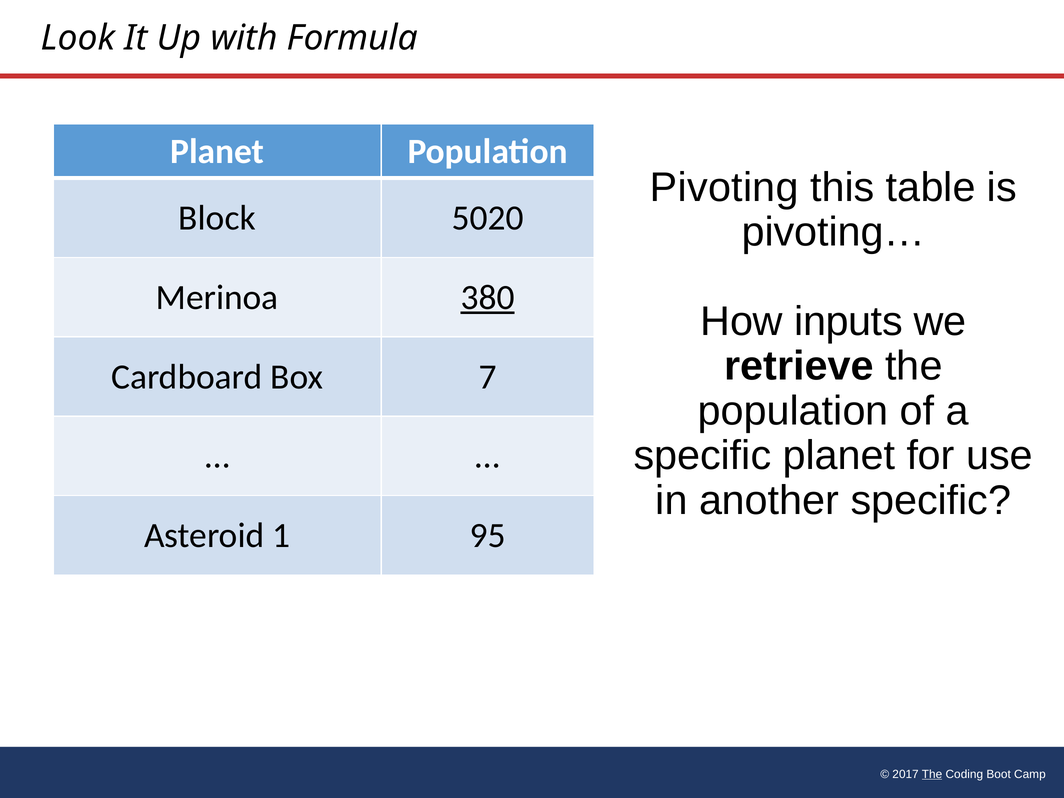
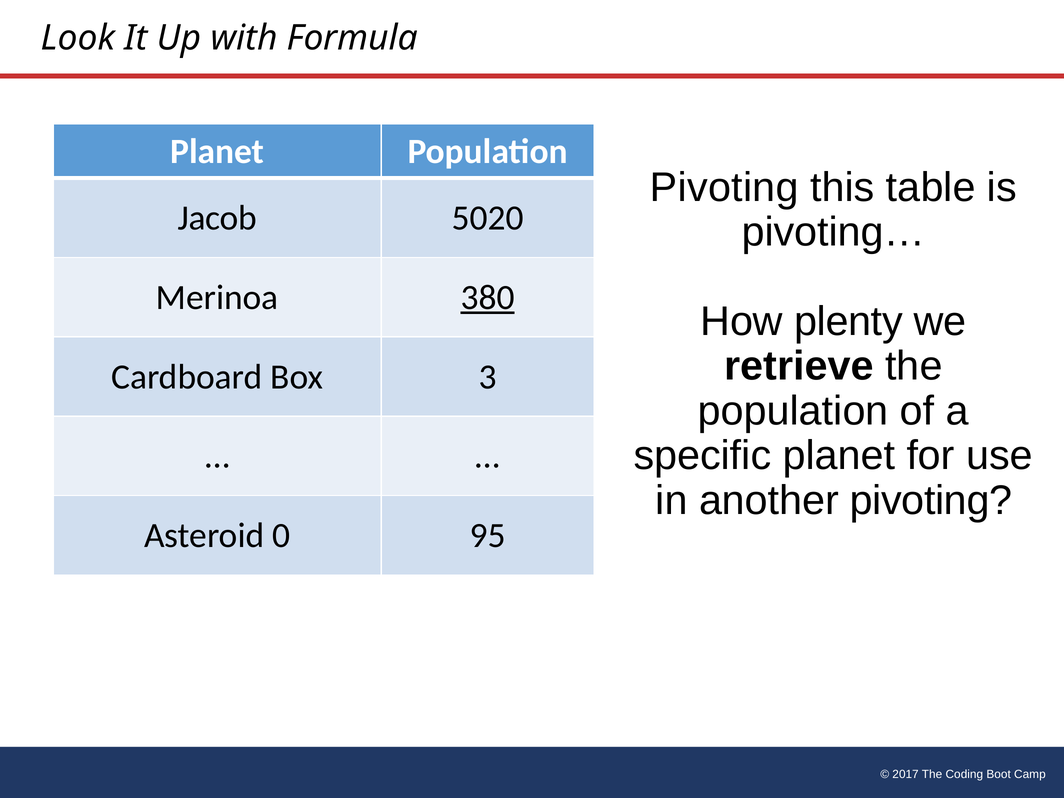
Block: Block -> Jacob
inputs: inputs -> plenty
7: 7 -> 3
another specific: specific -> pivoting
1: 1 -> 0
The at (932, 774) underline: present -> none
